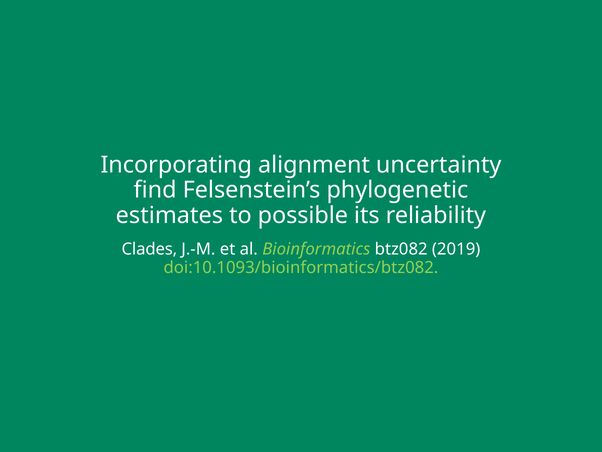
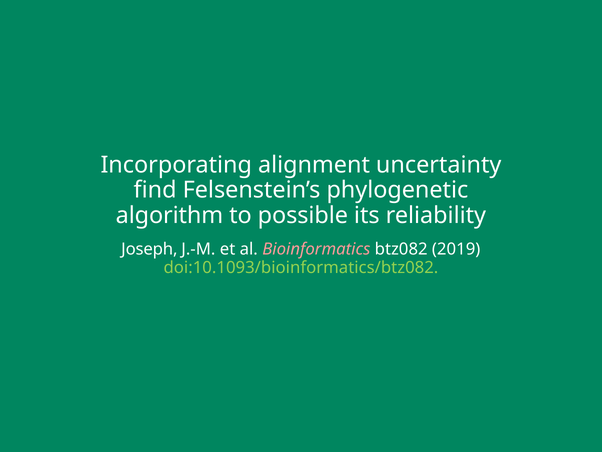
estimates: estimates -> algorithm
Clades: Clades -> Joseph
Bioinformatics colour: light green -> pink
